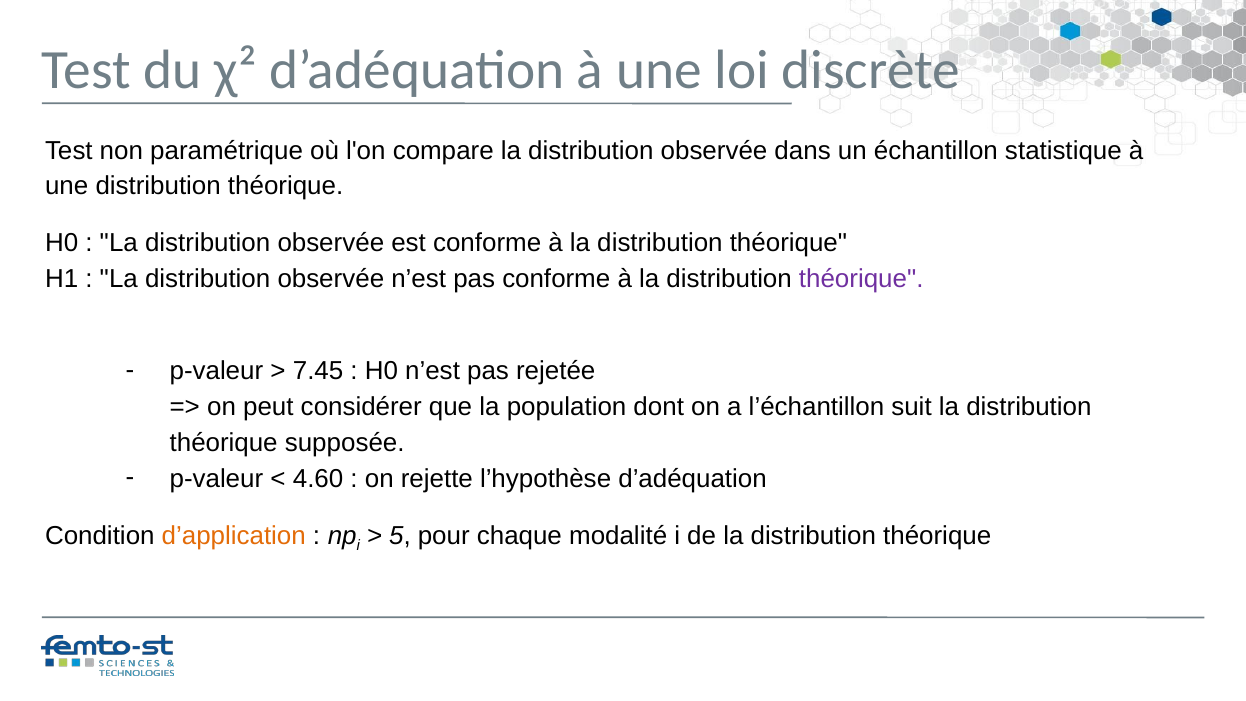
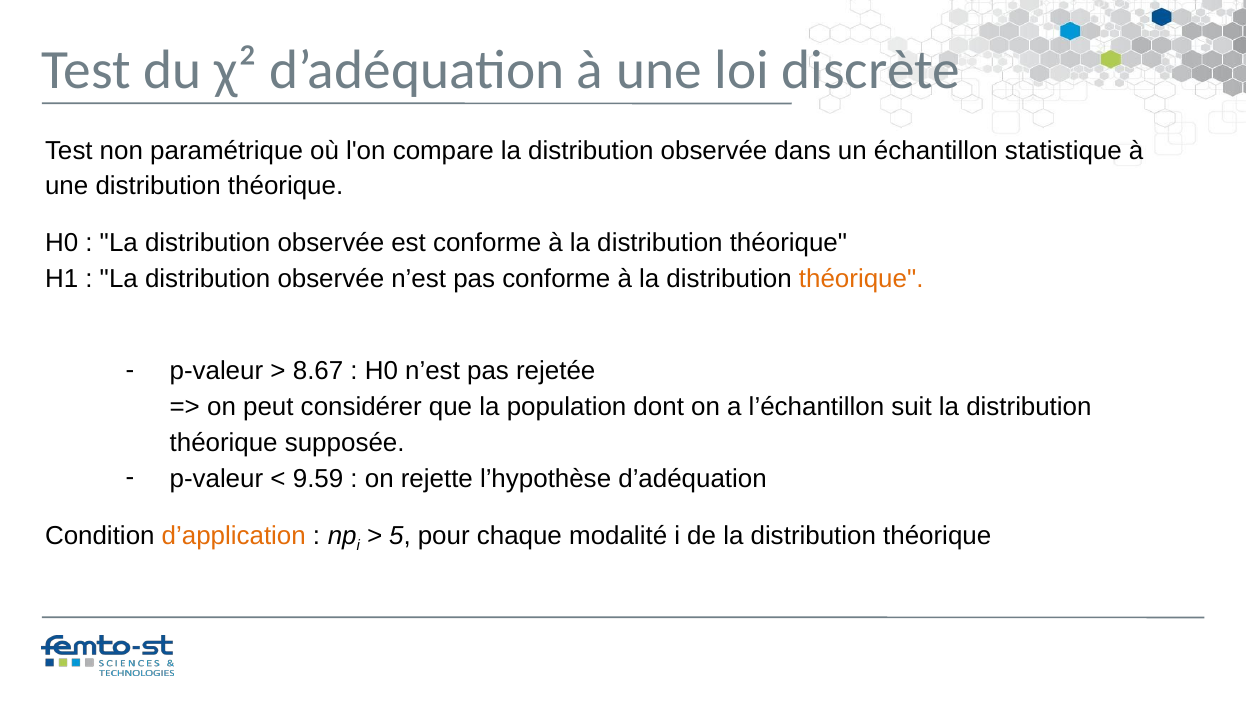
théorique at (861, 279) colour: purple -> orange
7.45: 7.45 -> 8.67
4.60: 4.60 -> 9.59
